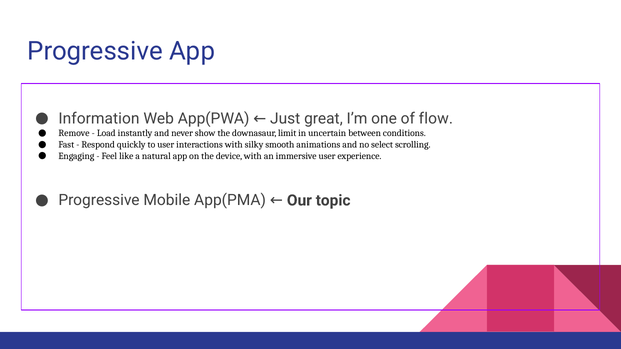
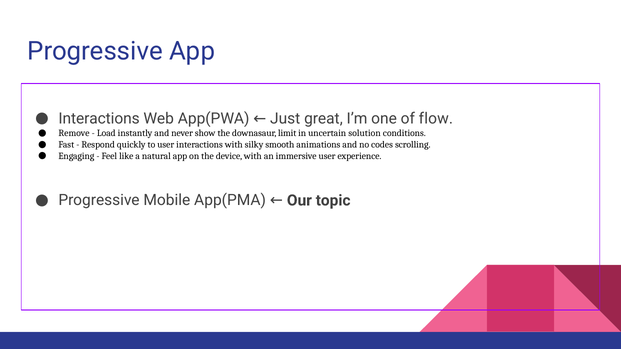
Information at (99, 119): Information -> Interactions
between: between -> solution
select: select -> codes
